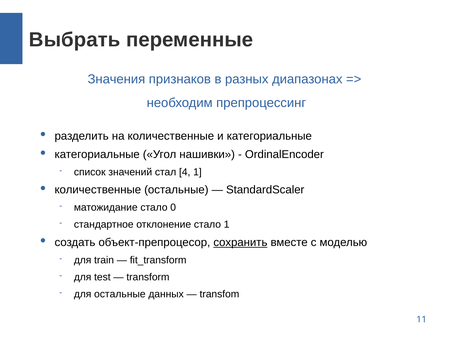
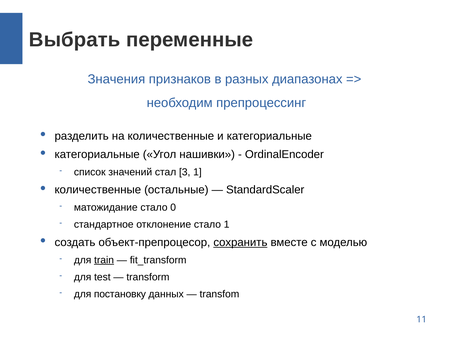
4: 4 -> 3
train underline: none -> present
для остальные: остальные -> постановку
